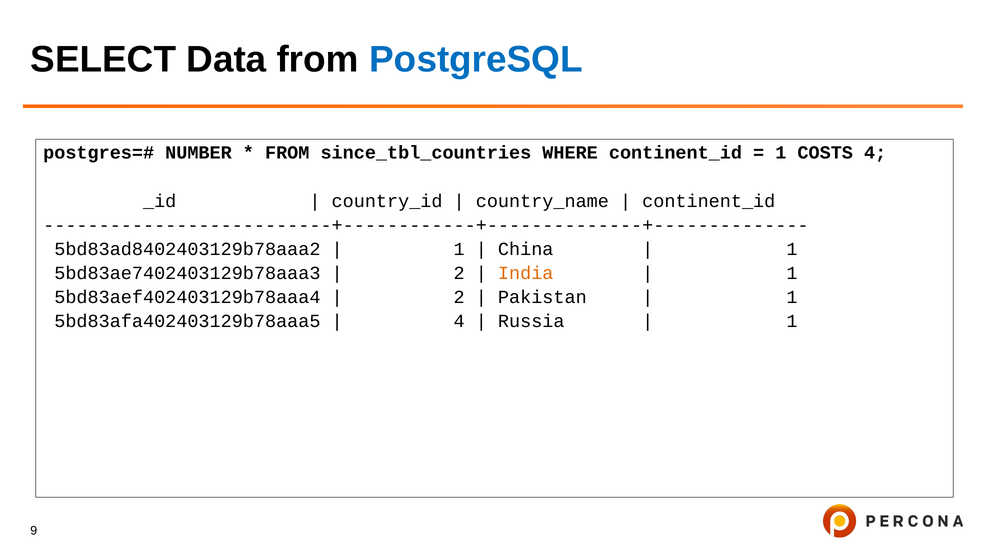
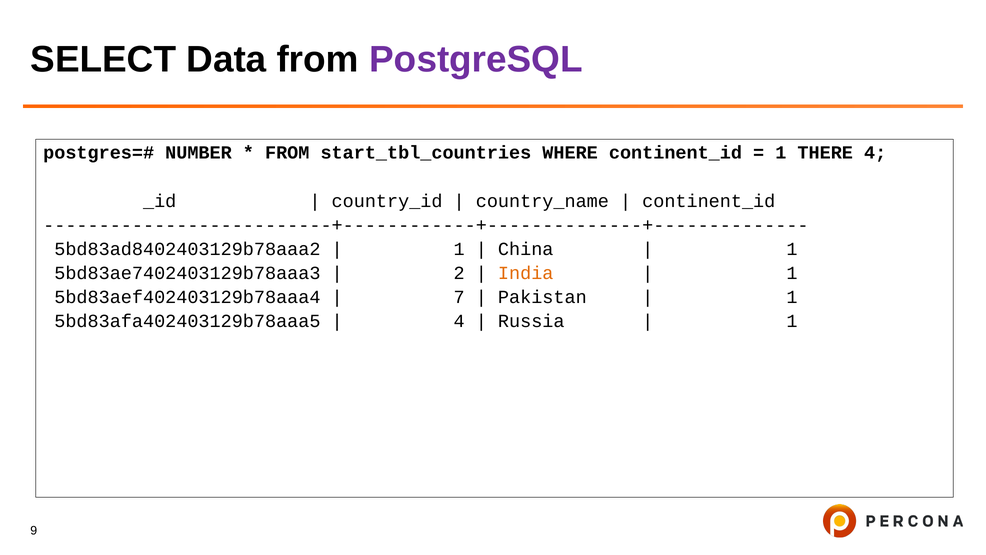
PostgreSQL colour: blue -> purple
since_tbl_countries: since_tbl_countries -> start_tbl_countries
COSTS: COSTS -> THERE
2 at (459, 297): 2 -> 7
